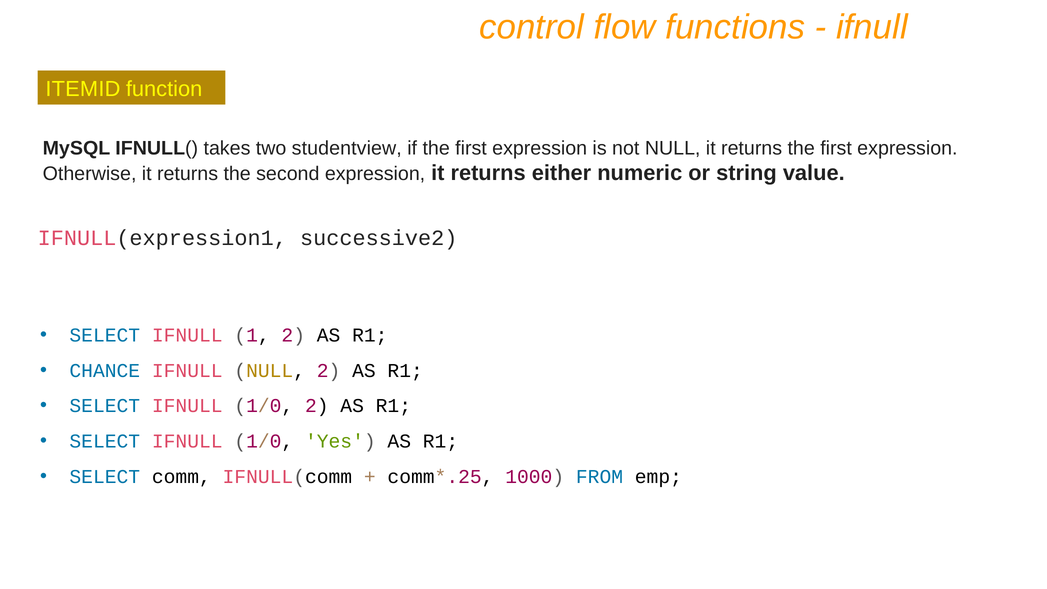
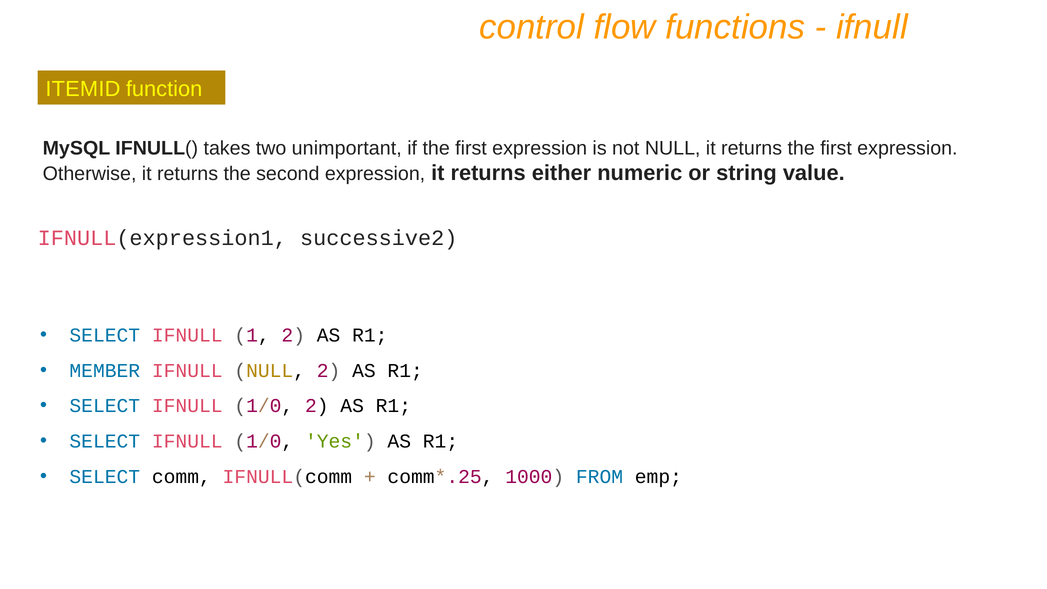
studentview: studentview -> unimportant
CHANCE: CHANCE -> MEMBER
